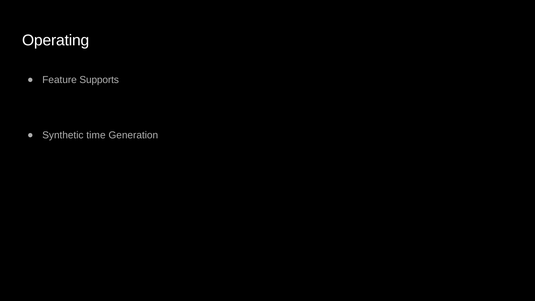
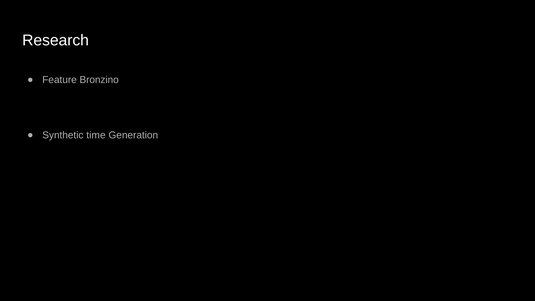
Operating: Operating -> Research
Supports: Supports -> Bronzino
